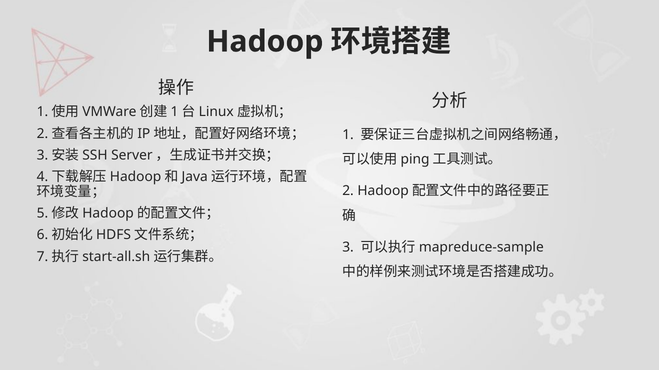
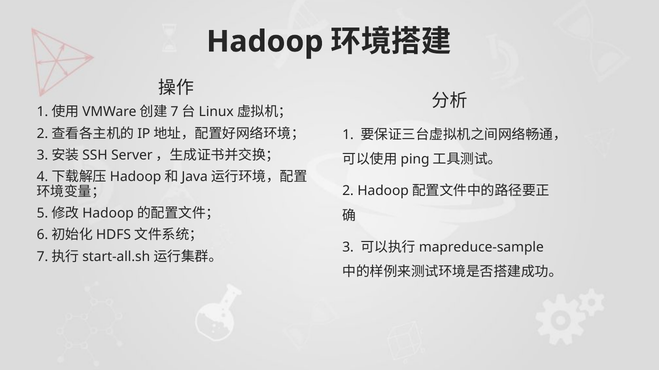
1 at (174, 112): 1 -> 7
